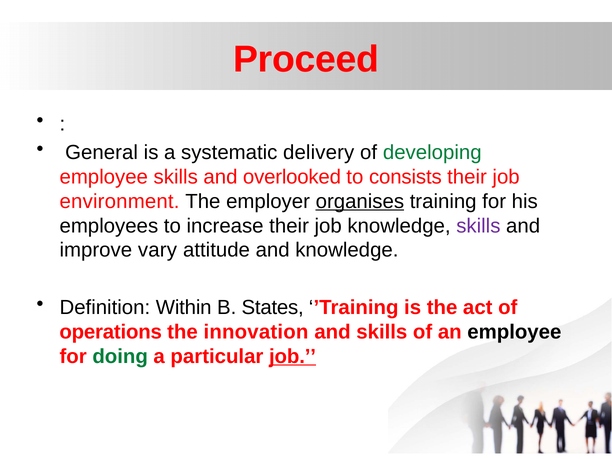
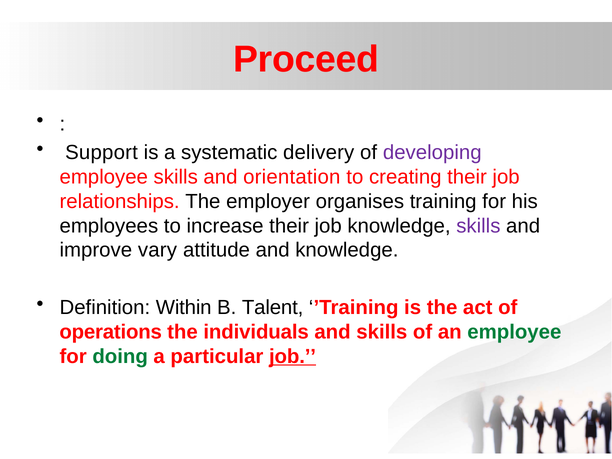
General: General -> Support
developing colour: green -> purple
overlooked: overlooked -> orientation
consists: consists -> creating
environment: environment -> relationships
organises underline: present -> none
States: States -> Talent
innovation: innovation -> individuals
employee at (514, 332) colour: black -> green
